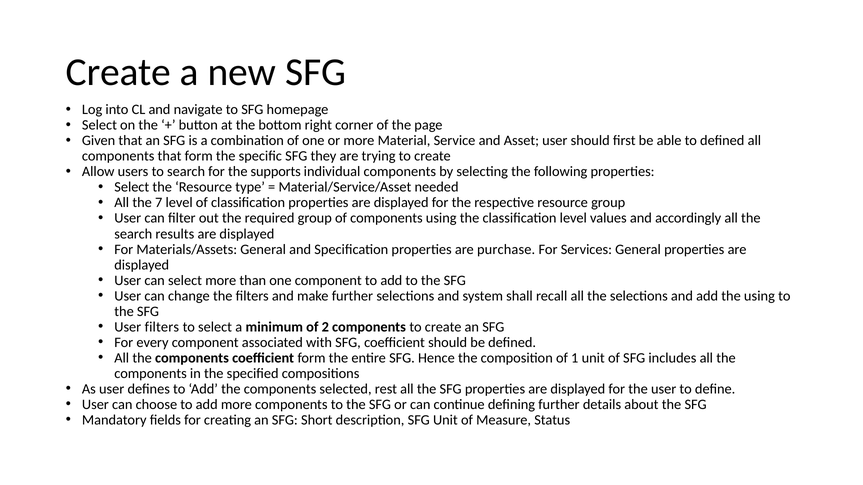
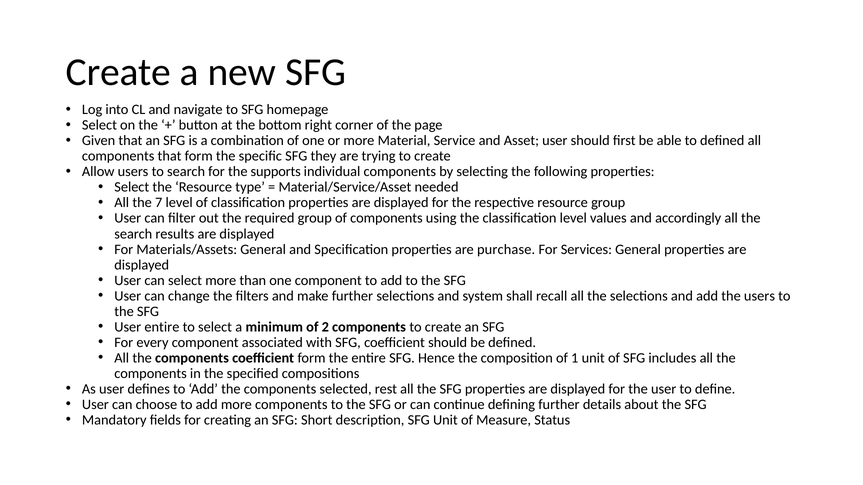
the using: using -> users
User filters: filters -> entire
